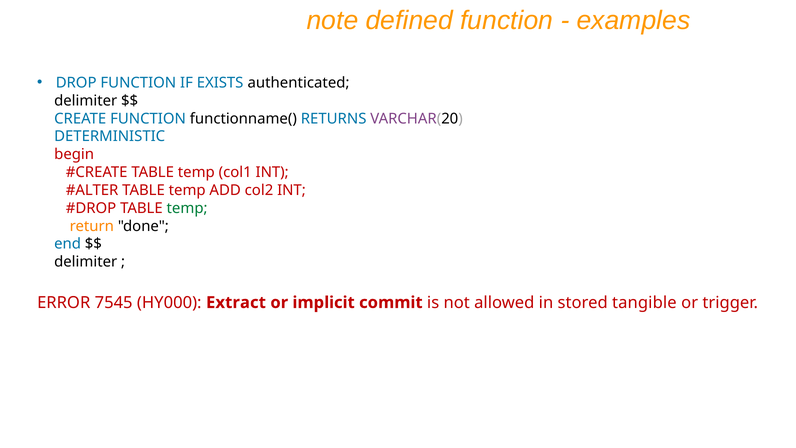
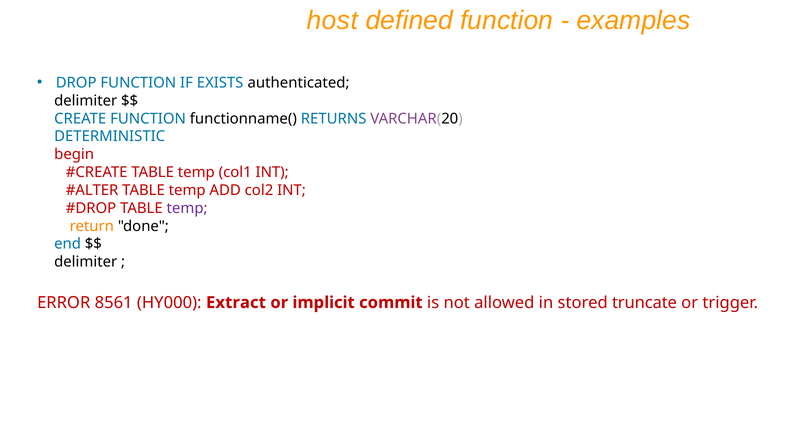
note: note -> host
temp at (187, 208) colour: green -> purple
7545: 7545 -> 8561
tangible: tangible -> truncate
